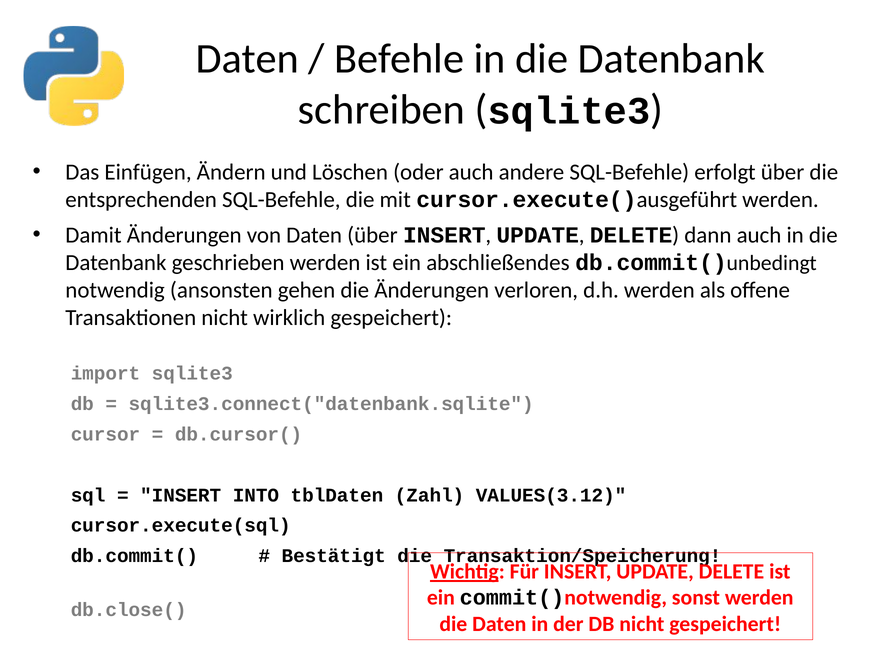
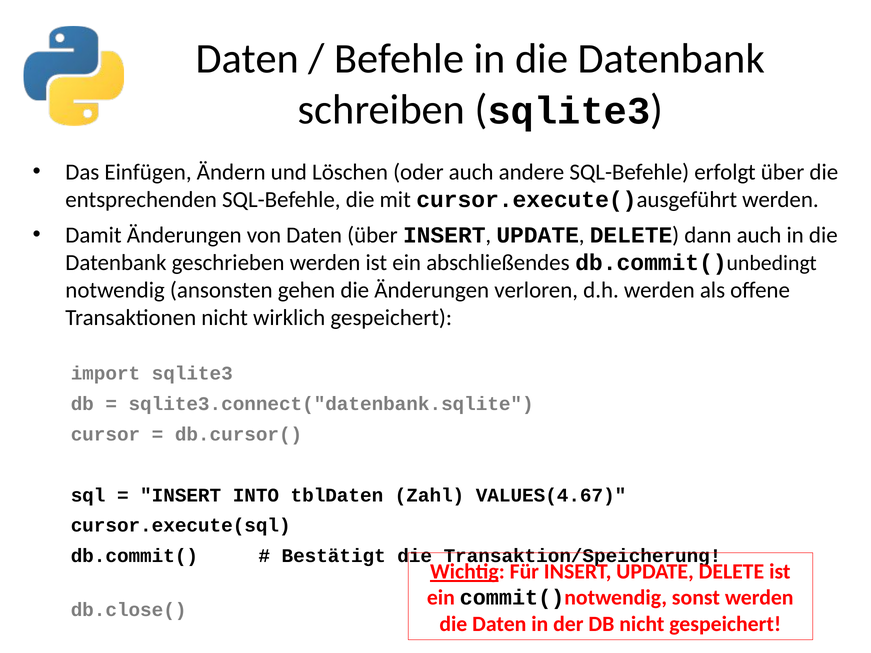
VALUES(3.12: VALUES(3.12 -> VALUES(4.67
